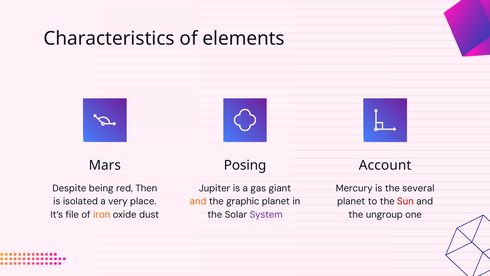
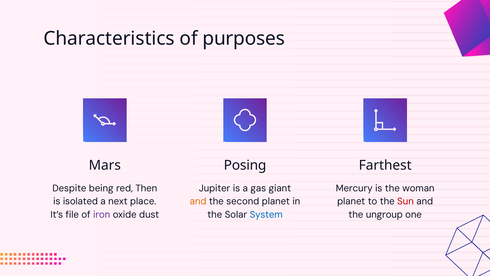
elements: elements -> purposes
Account: Account -> Farthest
several: several -> woman
very: very -> next
graphic: graphic -> second
iron colour: orange -> purple
System colour: purple -> blue
